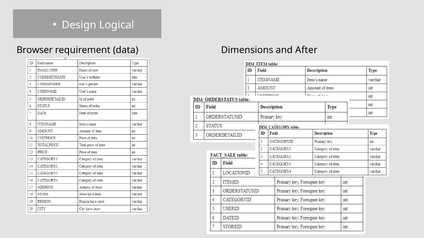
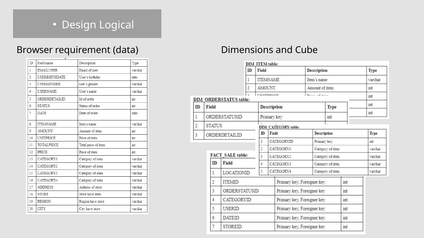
After: After -> Cube
